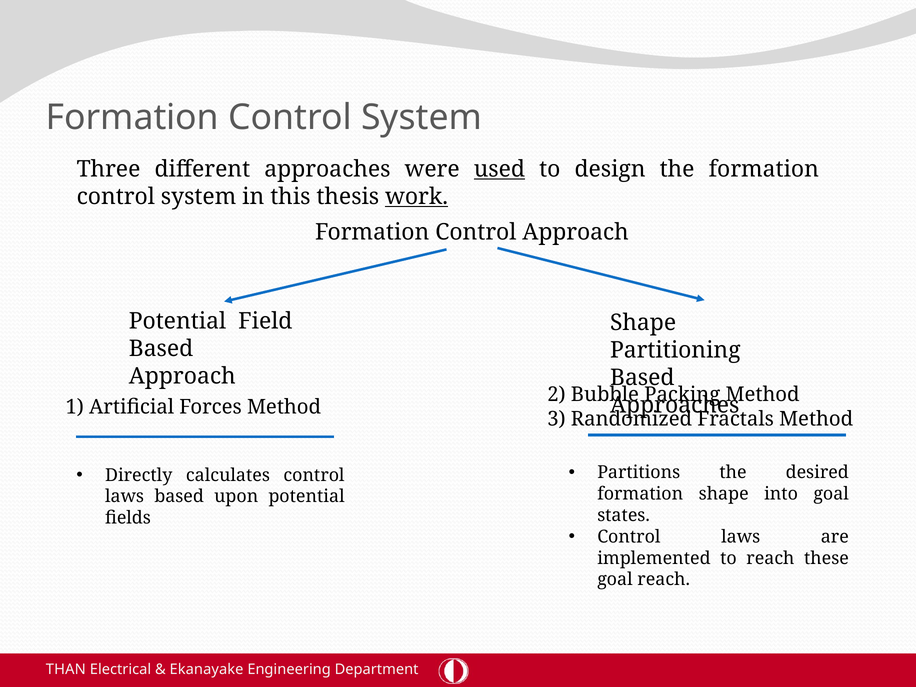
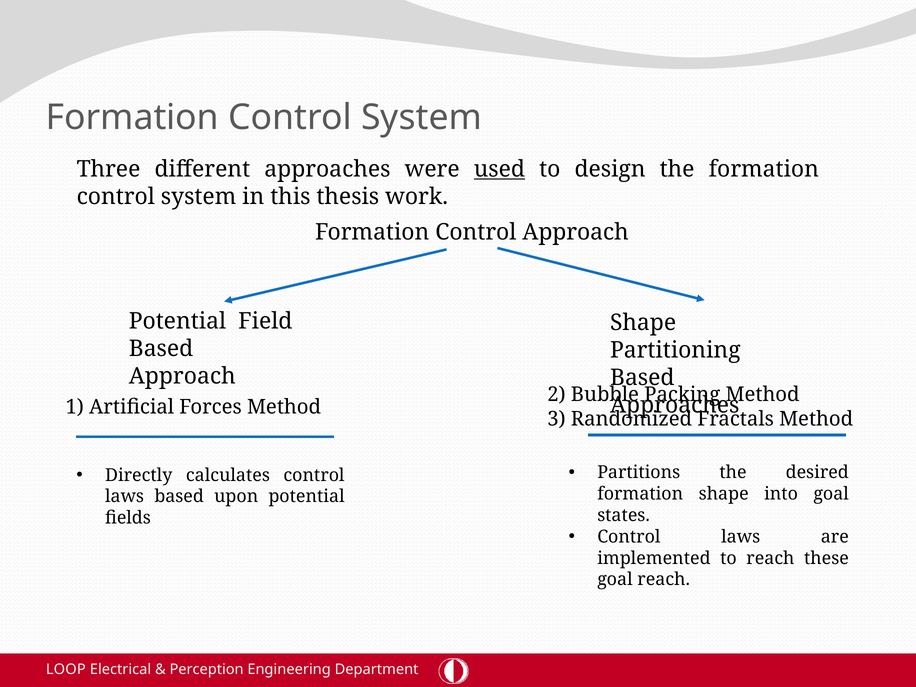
work underline: present -> none
THAN: THAN -> LOOP
Ekanayake: Ekanayake -> Perception
